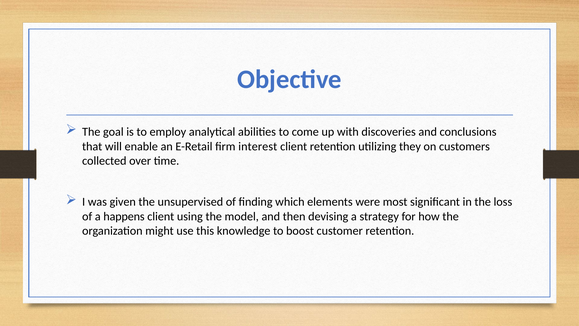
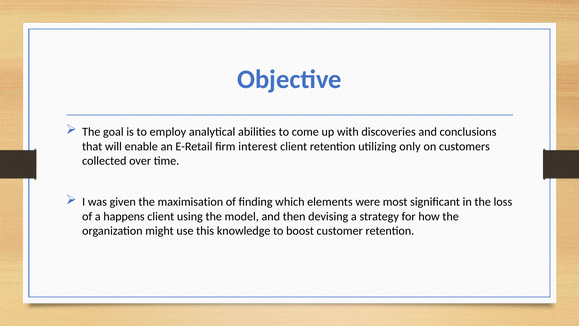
they: they -> only
unsupervised: unsupervised -> maximisation
